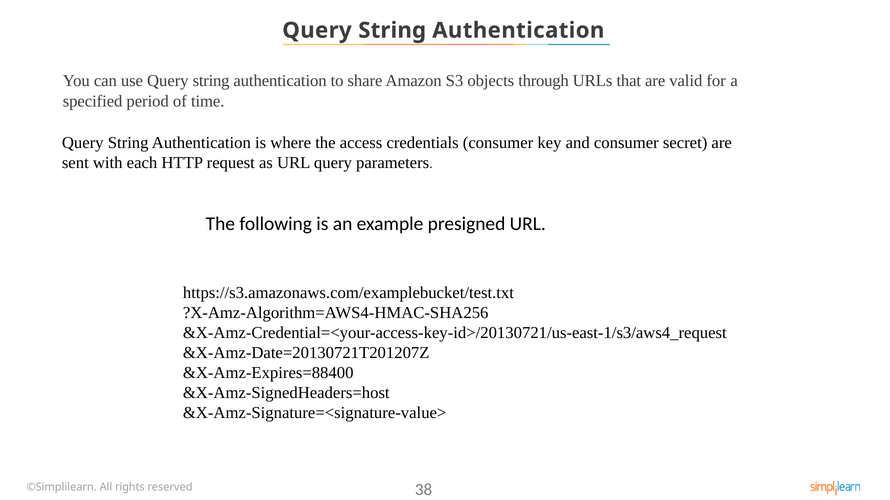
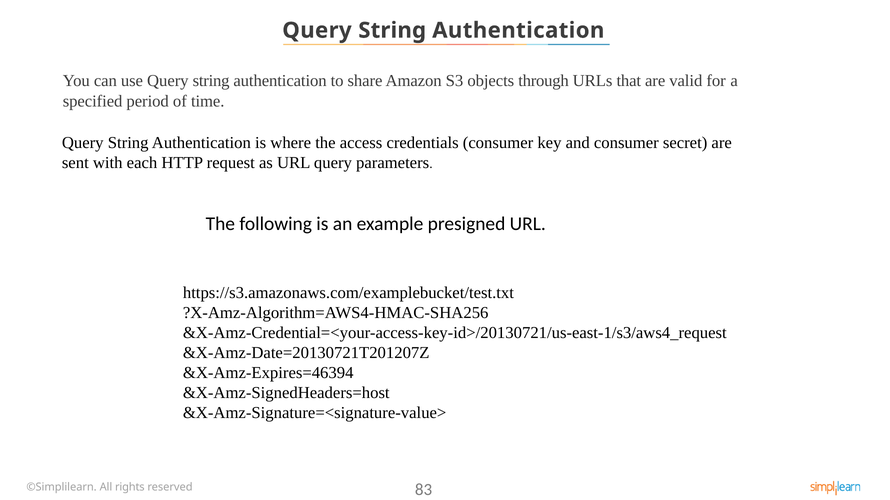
&X-Amz-Expires=88400: &X-Amz-Expires=88400 -> &X-Amz-Expires=46394
38: 38 -> 83
